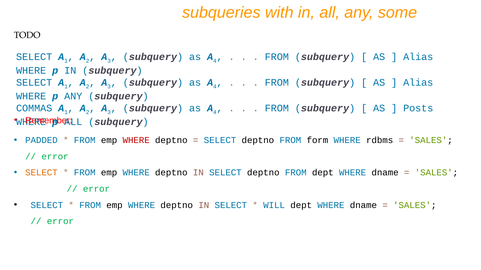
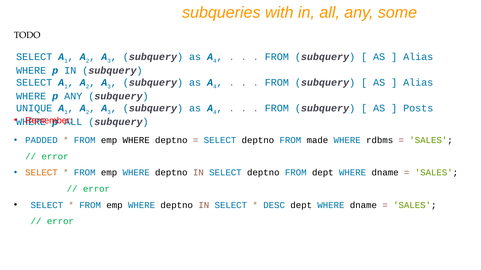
COMMAS: COMMAS -> UNIQUE
WHERE at (136, 141) colour: red -> black
form: form -> made
WILL: WILL -> DESC
